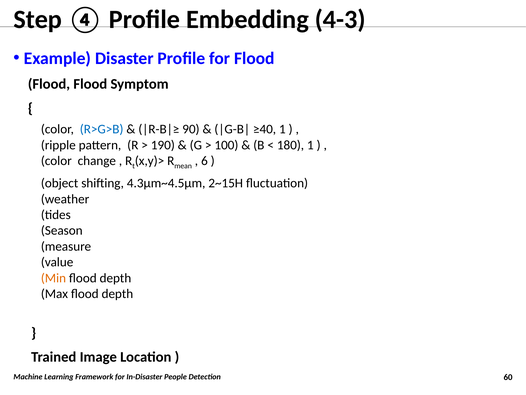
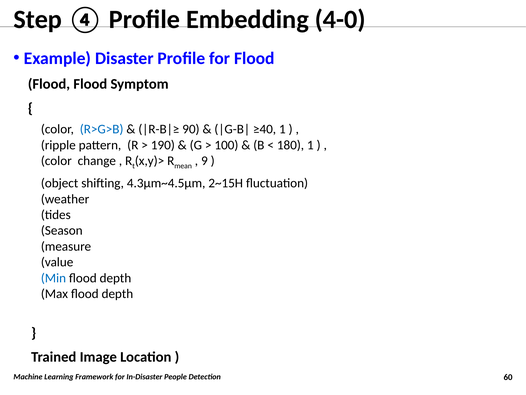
4-3: 4-3 -> 4-0
6: 6 -> 9
Min colour: orange -> blue
